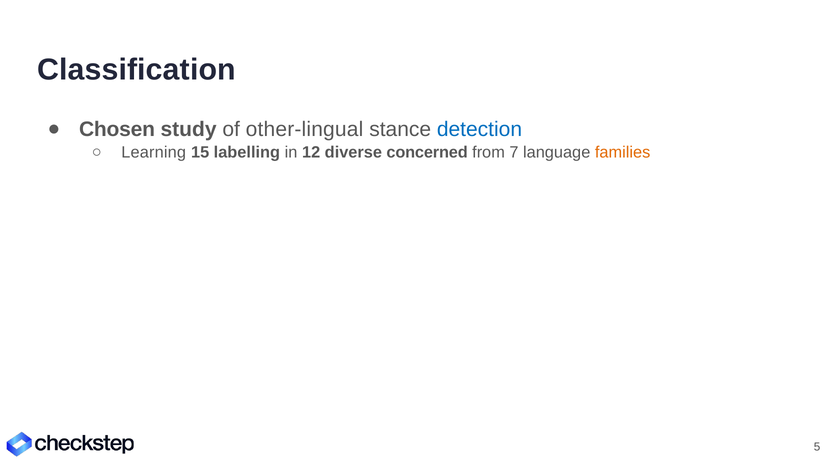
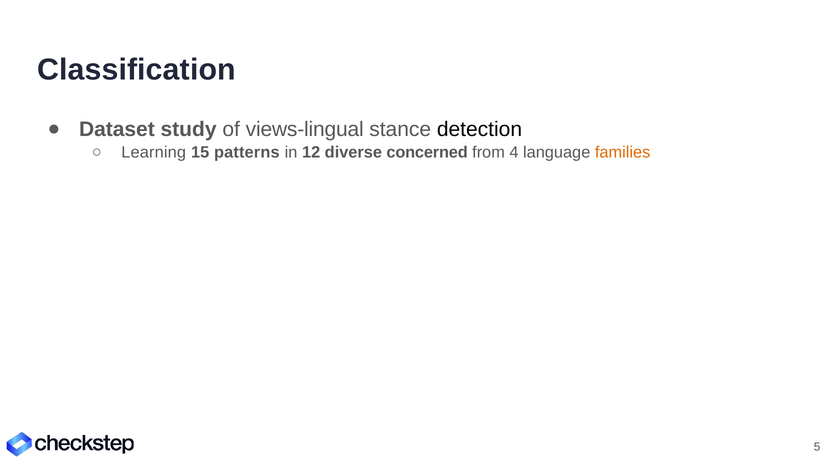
Chosen: Chosen -> Dataset
other-lingual: other-lingual -> views-lingual
detection colour: blue -> black
labelling: labelling -> patterns
7: 7 -> 4
